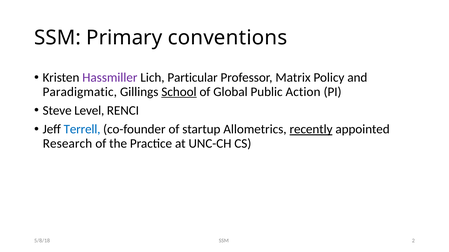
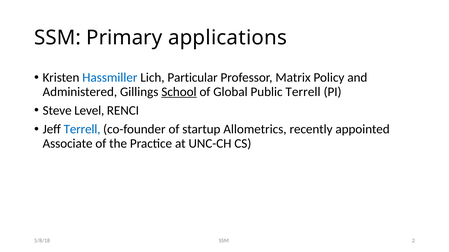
conventions: conventions -> applications
Hassmiller colour: purple -> blue
Paradigmatic: Paradigmatic -> Administered
Public Action: Action -> Terrell
recently underline: present -> none
Research: Research -> Associate
